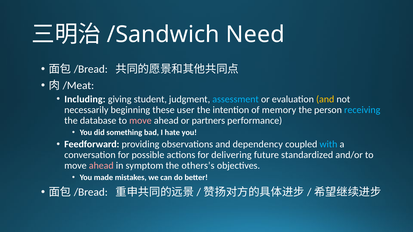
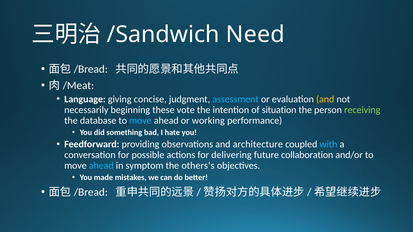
Including: Including -> Language
student: student -> concise
user: user -> vote
memory: memory -> situation
receiving colour: light blue -> light green
move at (140, 121) colour: pink -> light blue
partners: partners -> working
dependency: dependency -> architecture
standardized: standardized -> collaboration
ahead at (101, 166) colour: pink -> light blue
